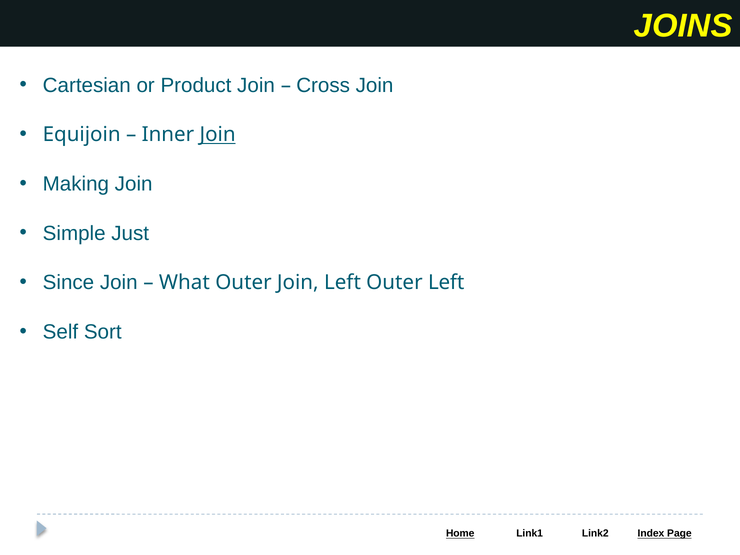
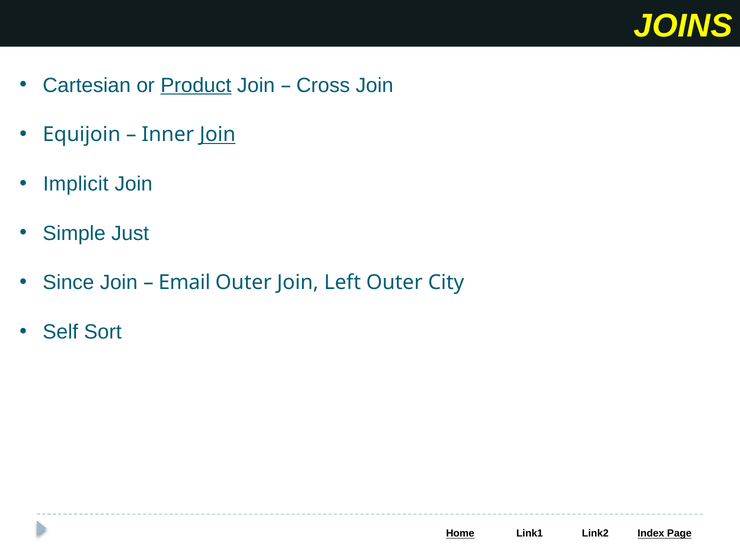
Product underline: none -> present
Making: Making -> Implicit
What: What -> Email
Outer Left: Left -> City
